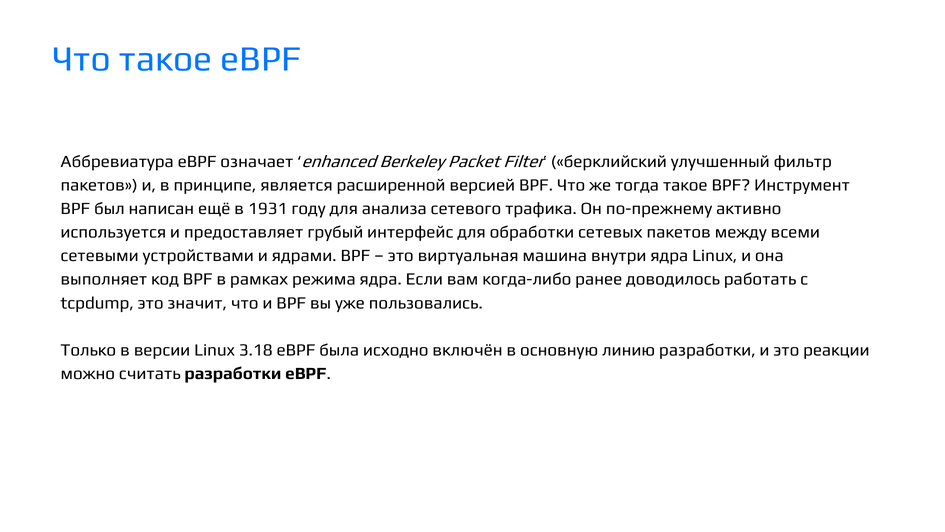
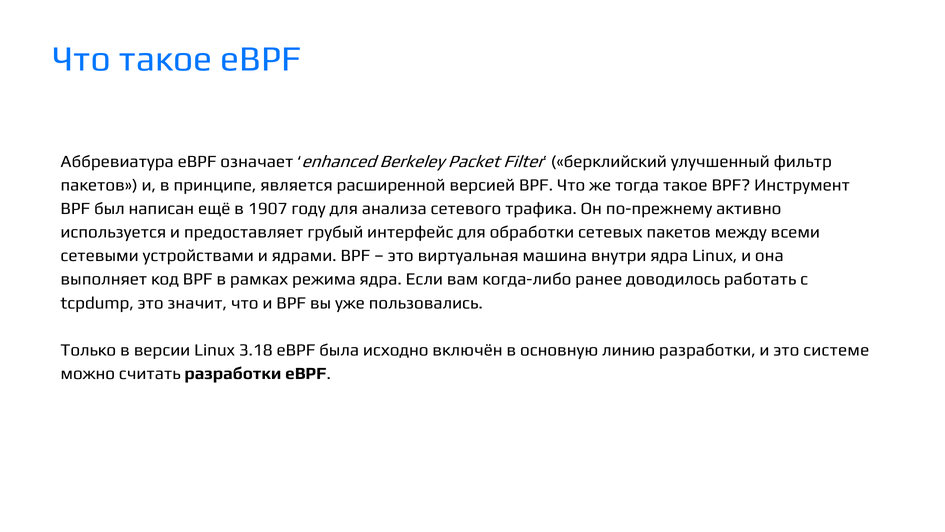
1931: 1931 -> 1907
реакции: реакции -> системе
